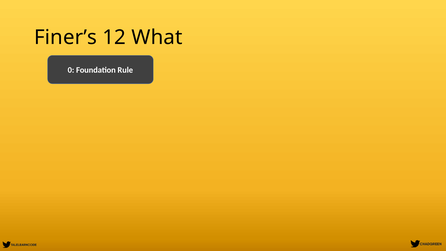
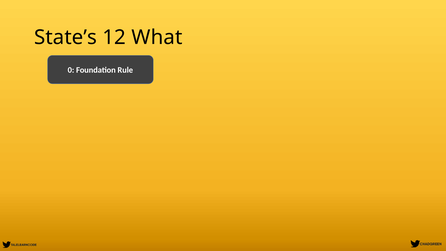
Finer’s: Finer’s -> State’s
